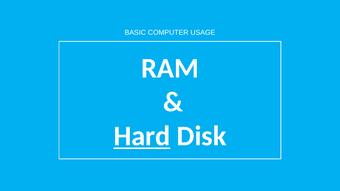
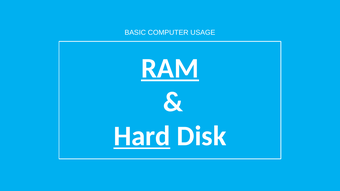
RAM underline: none -> present
